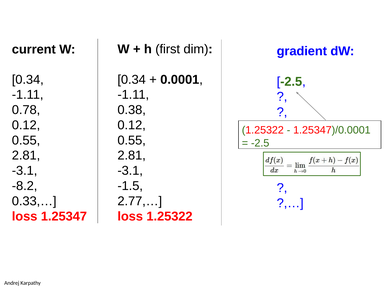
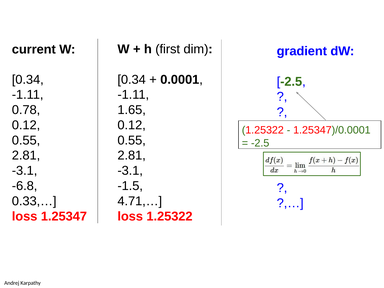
0.38: 0.38 -> 1.65
-8.2: -8.2 -> -6.8
2.77,…: 2.77,… -> 4.71,…
